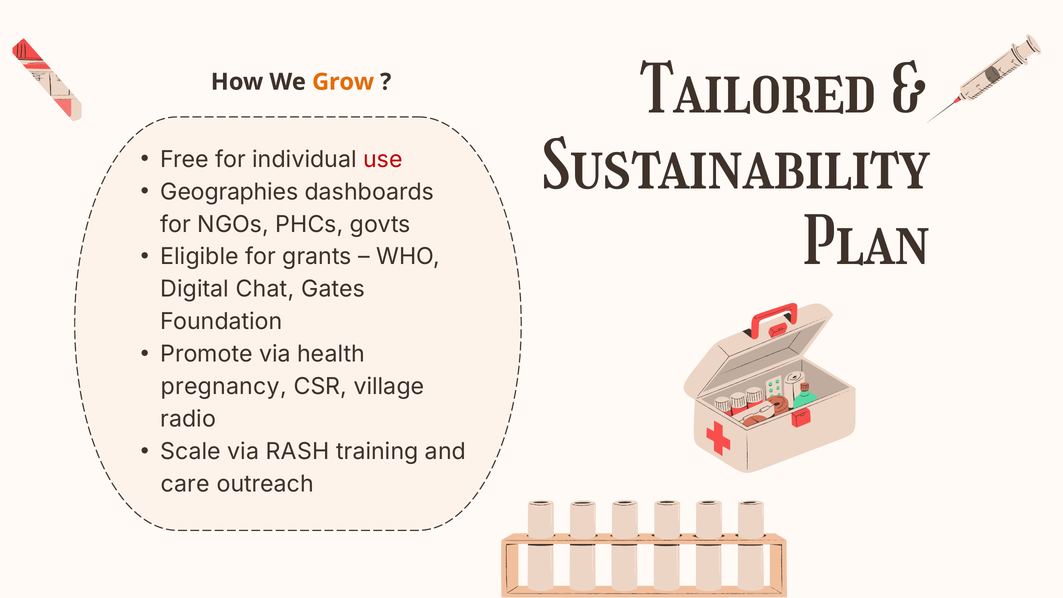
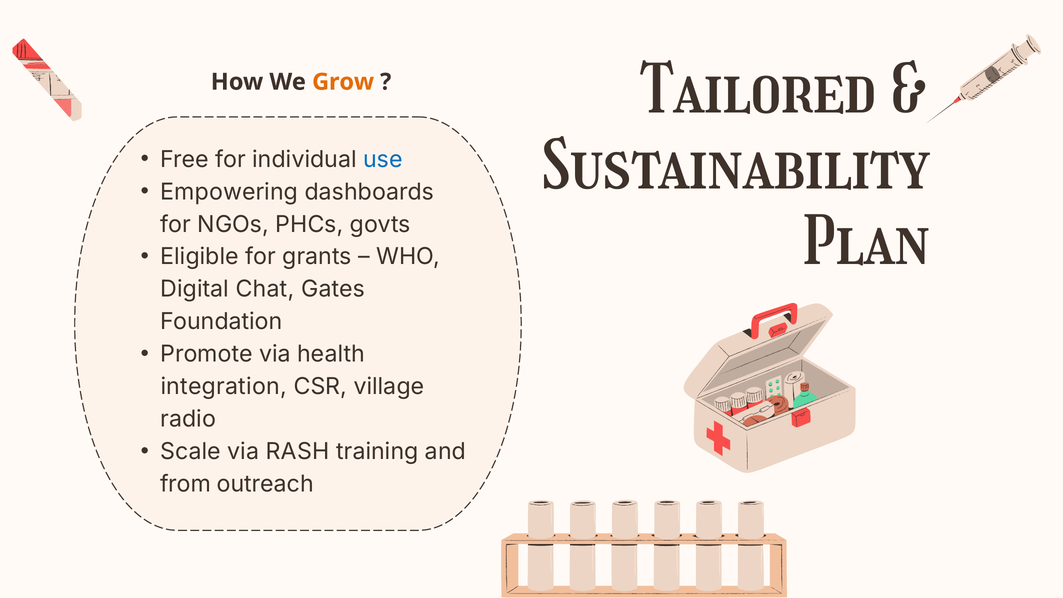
use colour: red -> blue
Geographies: Geographies -> Empowering
pregnancy: pregnancy -> integration
care: care -> from
